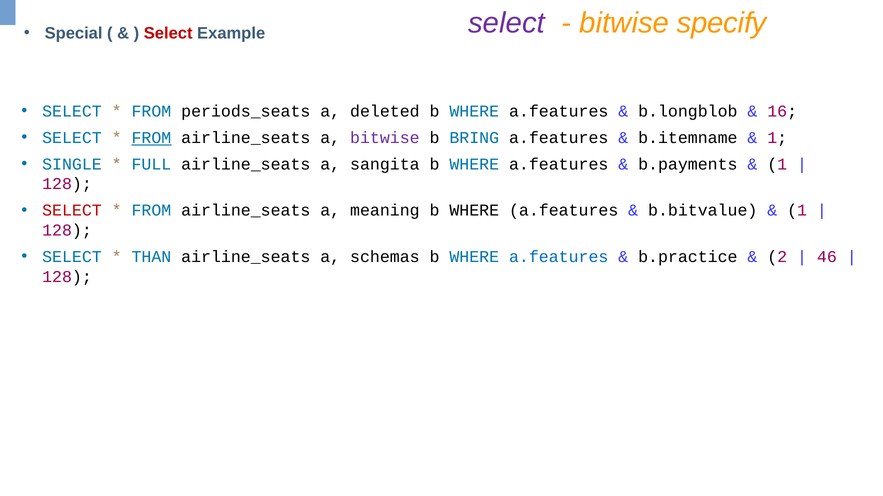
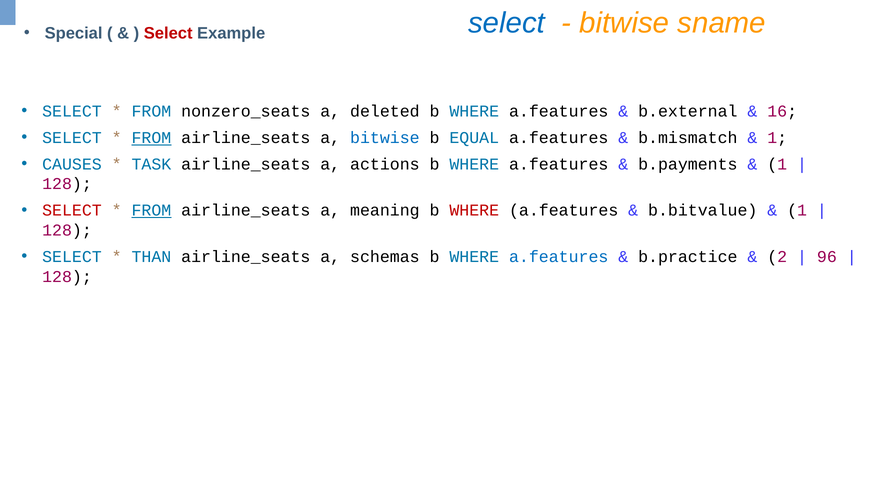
select at (507, 23) colour: purple -> blue
specify: specify -> sname
periods_seats: periods_seats -> nonzero_seats
b.longblob: b.longblob -> b.external
bitwise at (385, 138) colour: purple -> blue
BRING: BRING -> EQUAL
b.itemname: b.itemname -> b.mismatch
SINGLE: SINGLE -> CAUSES
FULL: FULL -> TASK
sangita: sangita -> actions
FROM at (151, 211) underline: none -> present
WHERE at (474, 211) colour: black -> red
46: 46 -> 96
